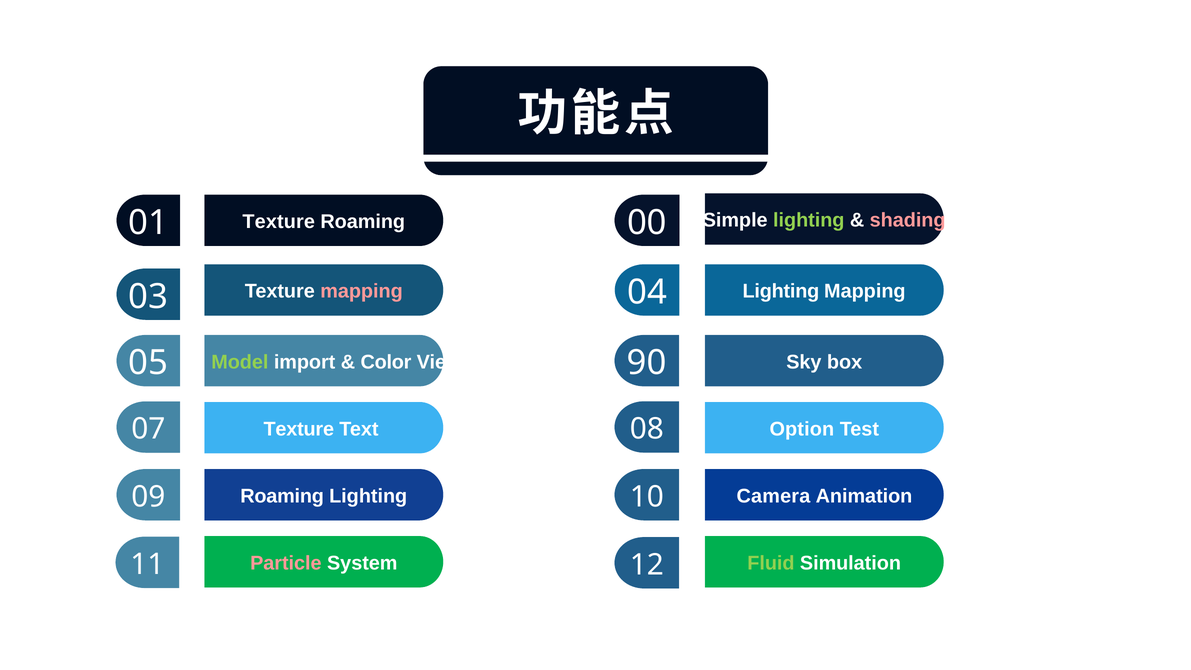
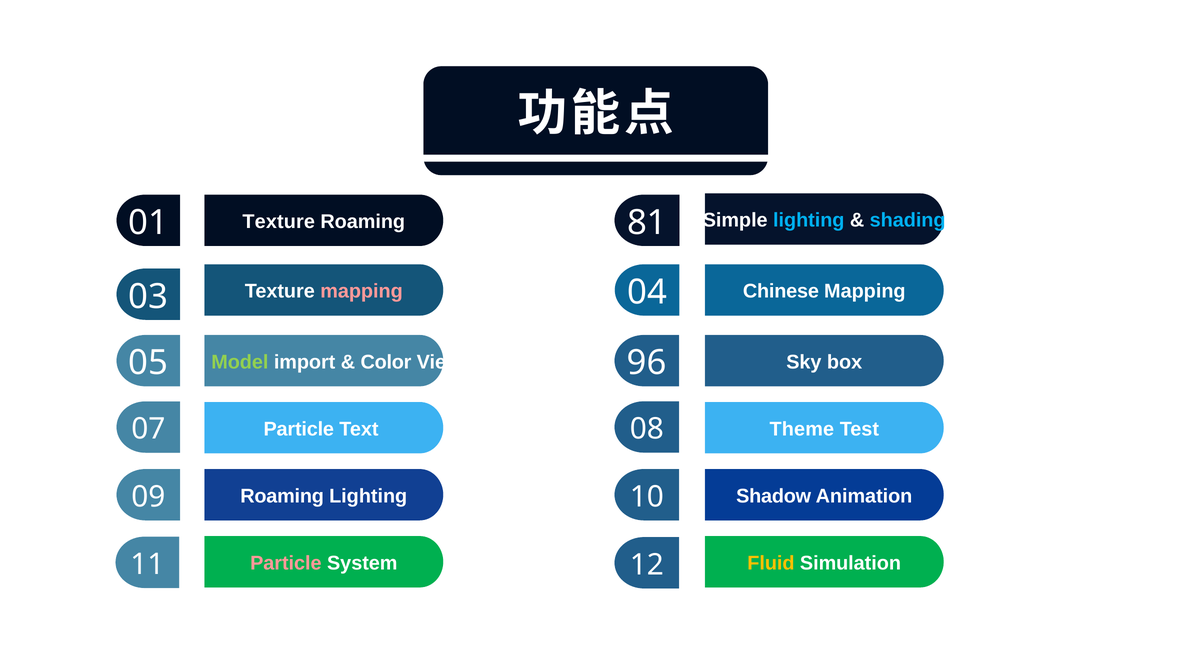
00: 00 -> 81
lighting at (809, 220) colour: light green -> light blue
shading colour: pink -> light blue
04 Lighting: Lighting -> Chinese
90: 90 -> 96
Option: Option -> Theme
07 Texture: Texture -> Particle
Camera: Camera -> Shadow
Fluid colour: light green -> yellow
